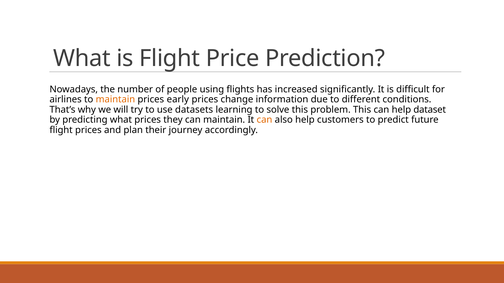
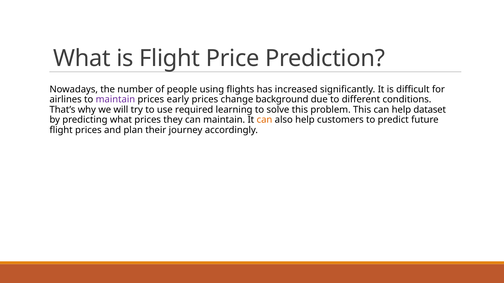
maintain at (115, 100) colour: orange -> purple
information: information -> background
datasets: datasets -> required
